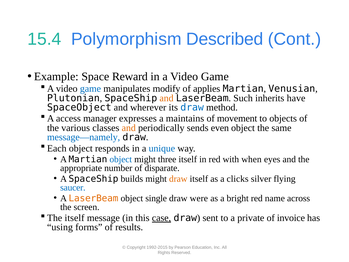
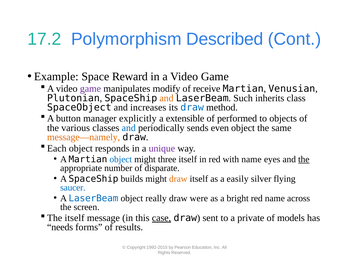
15.4: 15.4 -> 17.2
game at (90, 89) colour: blue -> purple
applies: applies -> receive
have: have -> class
wherever: wherever -> increases
access: access -> button
expresses: expresses -> explicitly
maintains: maintains -> extensible
movement: movement -> performed
and at (129, 128) colour: orange -> blue
message—namely colour: blue -> orange
unique colour: blue -> purple
with when: when -> name
the at (304, 159) underline: none -> present
clicks: clicks -> easily
LaserBeam at (93, 198) colour: orange -> blue
single: single -> really
invoice: invoice -> models
using: using -> needs
